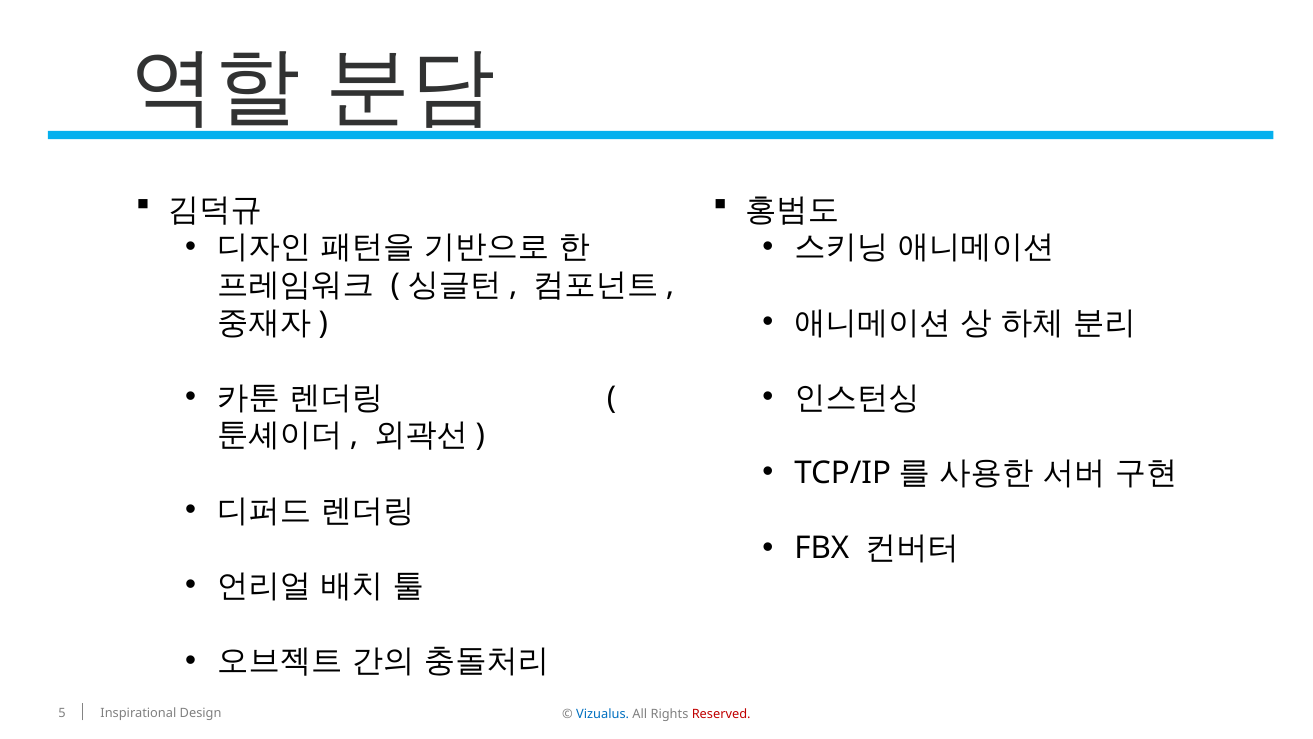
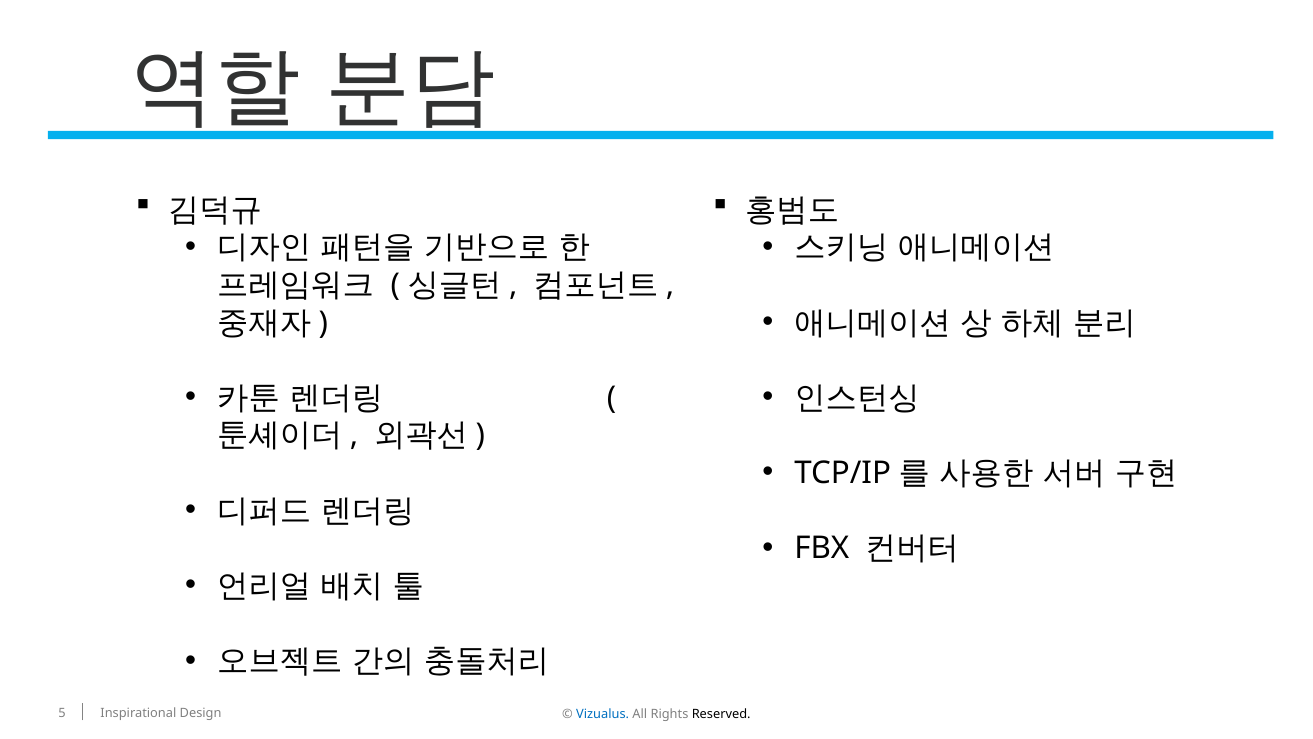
Reserved colour: red -> black
